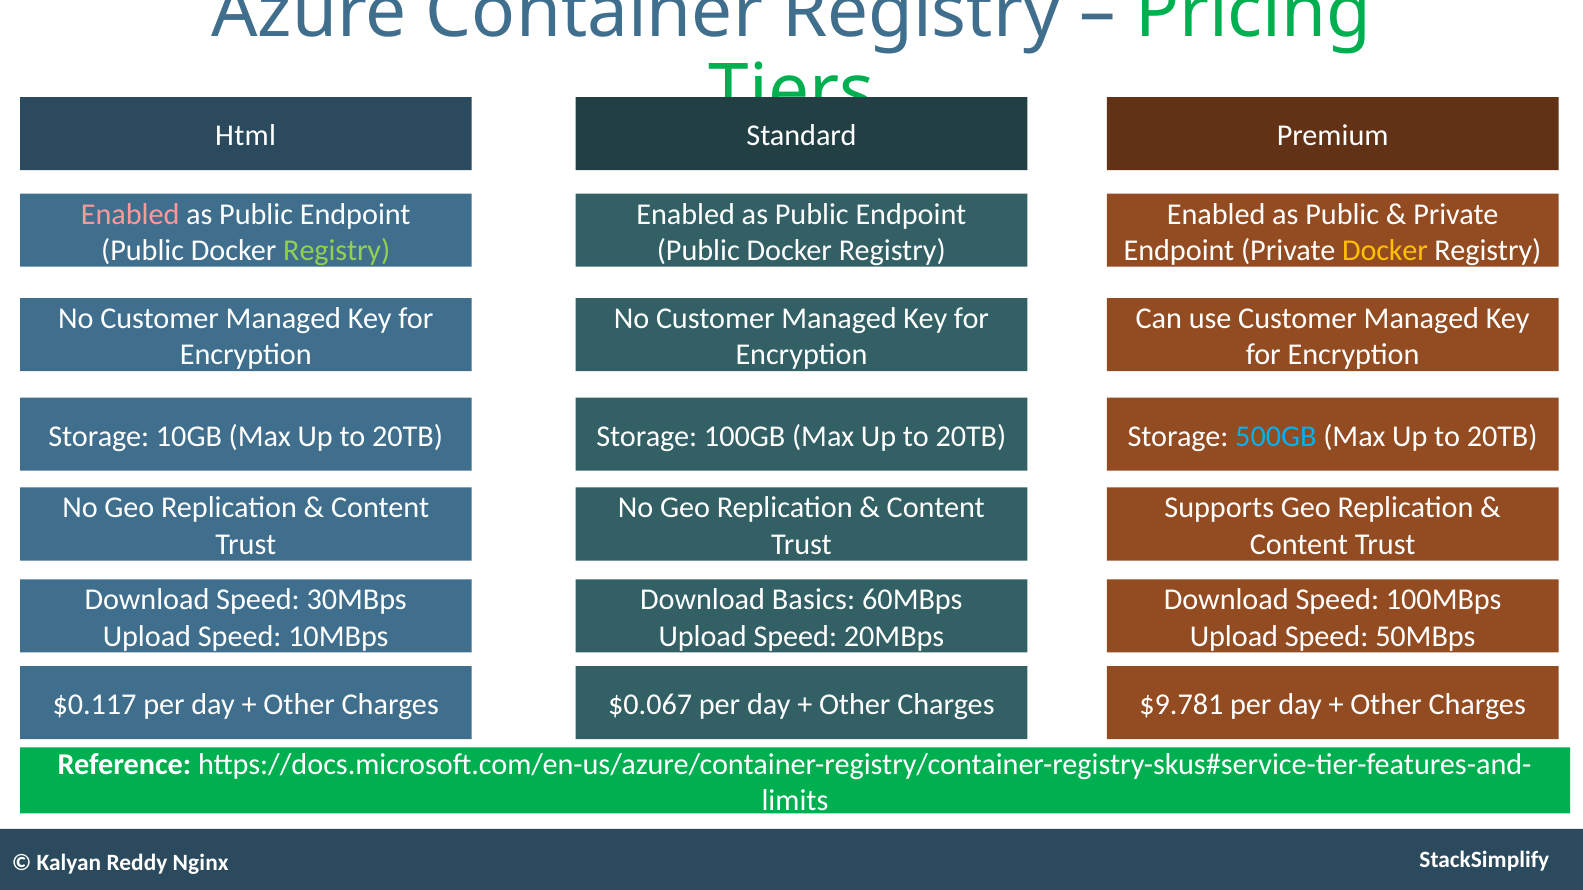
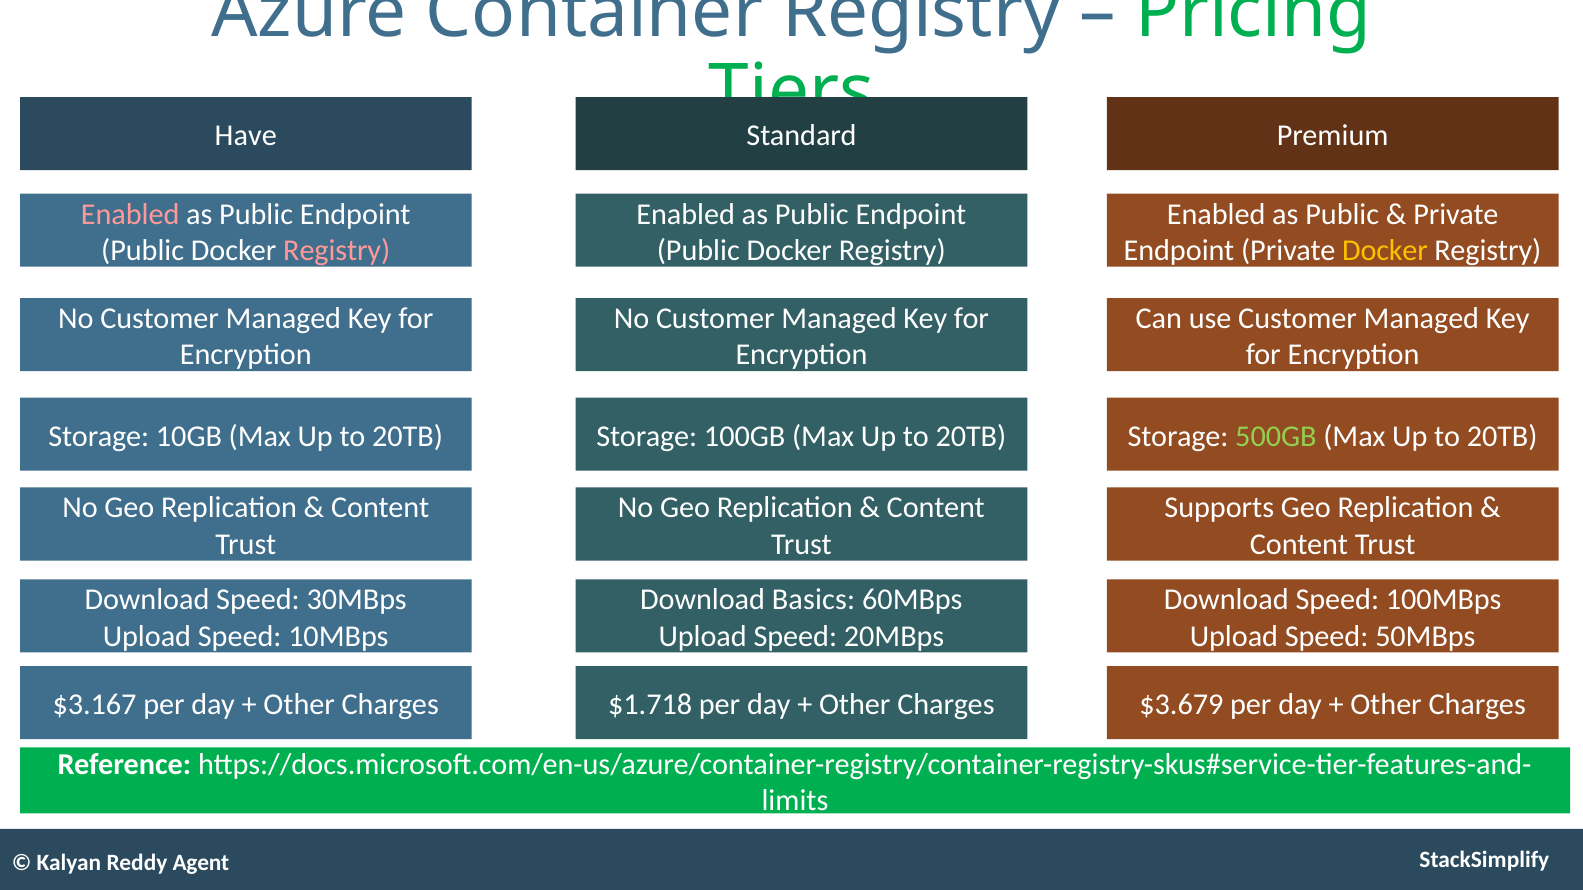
Html: Html -> Have
Registry at (337, 250) colour: light green -> pink
500GB colour: light blue -> light green
$0.117: $0.117 -> $3.167
$0.067: $0.067 -> $1.718
$9.781: $9.781 -> $3.679
Nginx: Nginx -> Agent
